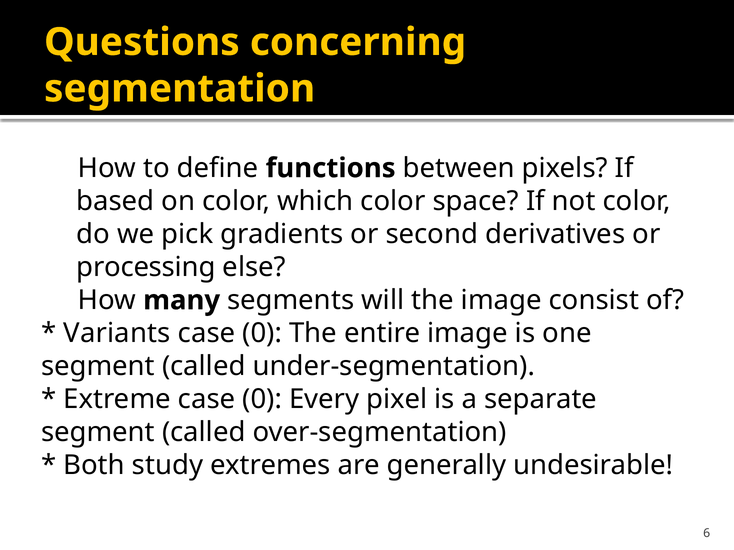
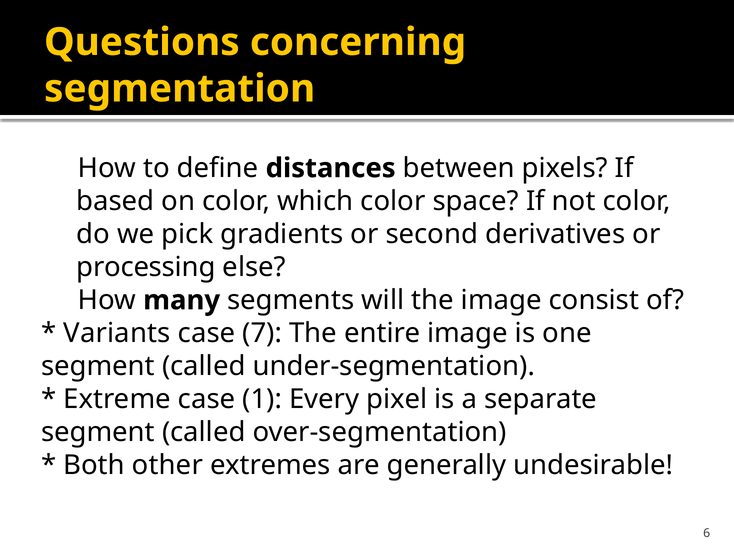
functions: functions -> distances
0 at (262, 334): 0 -> 7
Extreme case 0: 0 -> 1
study: study -> other
